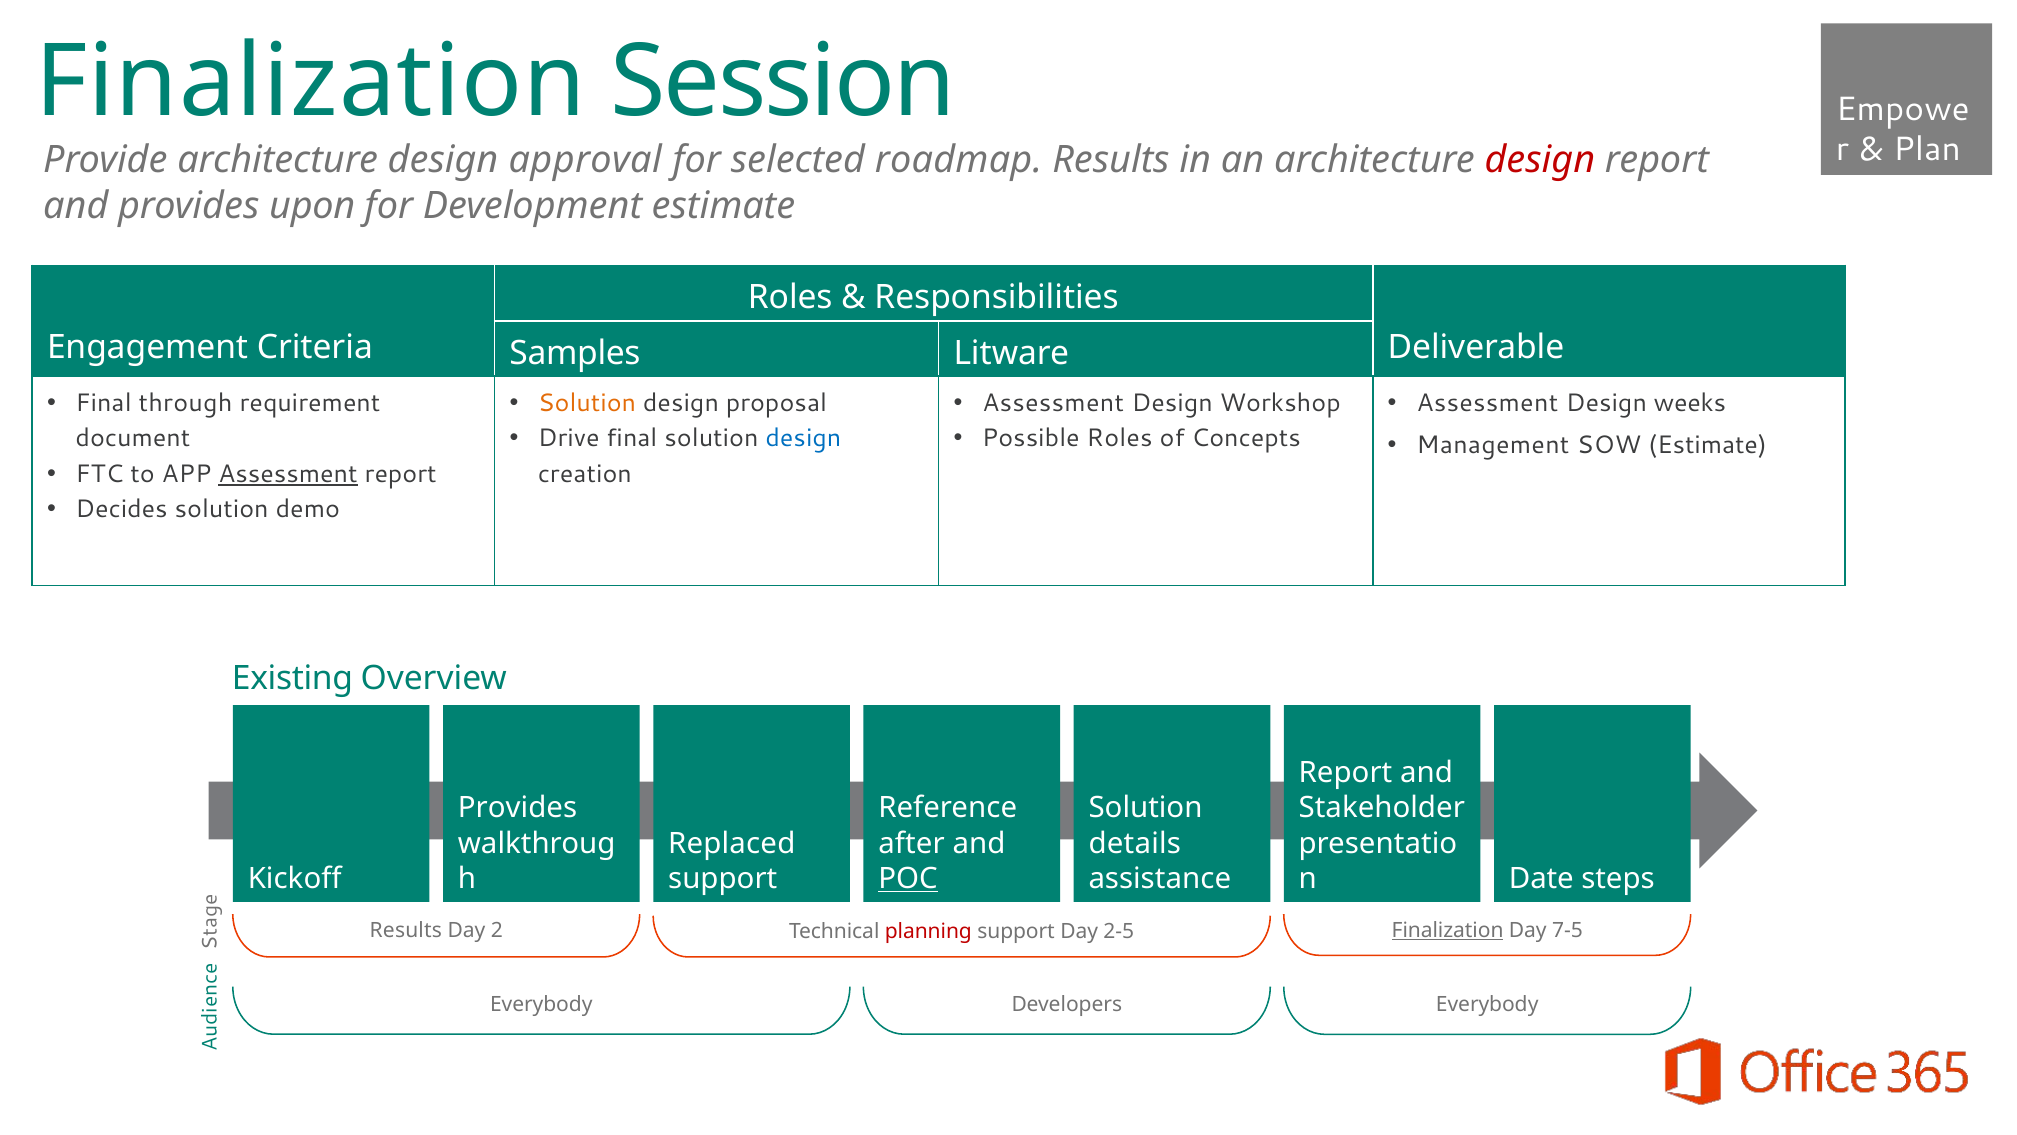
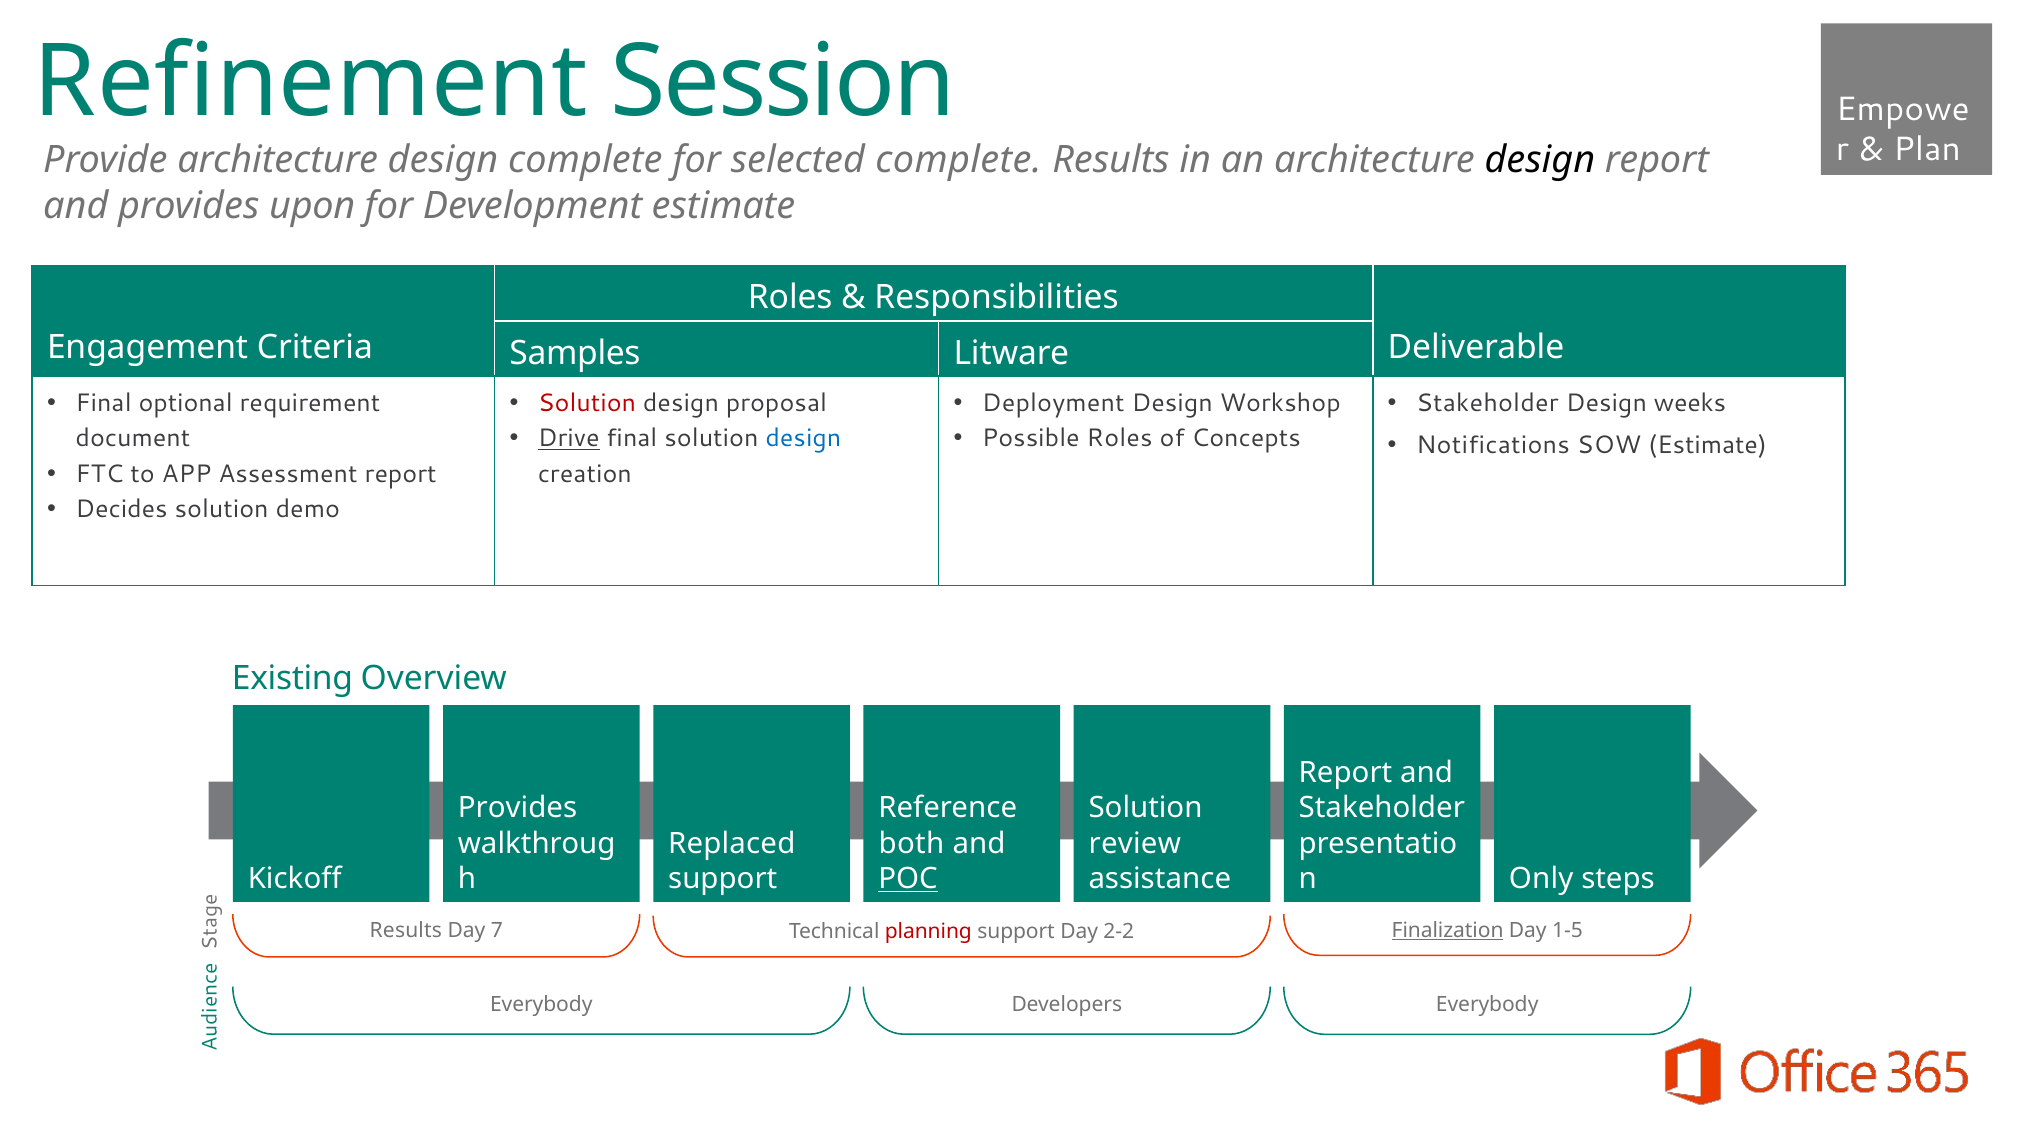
Finalization at (311, 82): Finalization -> Refinement
design approval: approval -> complete
selected roadmap: roadmap -> complete
design at (1540, 160) colour: red -> black
through: through -> optional
Solution at (587, 403) colour: orange -> red
Assessment at (1053, 403): Assessment -> Deployment
Assessment at (1487, 403): Assessment -> Stakeholder
Drive underline: none -> present
Management: Management -> Notifications
Assessment at (288, 474) underline: present -> none
after: after -> both
details: details -> review
Date: Date -> Only
7-5: 7-5 -> 1-5
2: 2 -> 7
2-5: 2-5 -> 2-2
